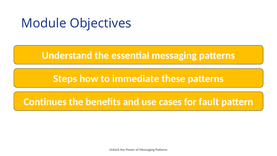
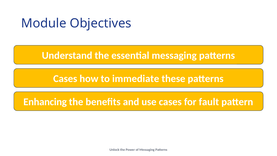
Steps at (65, 79): Steps -> Cases
Continues: Continues -> Enhancing
